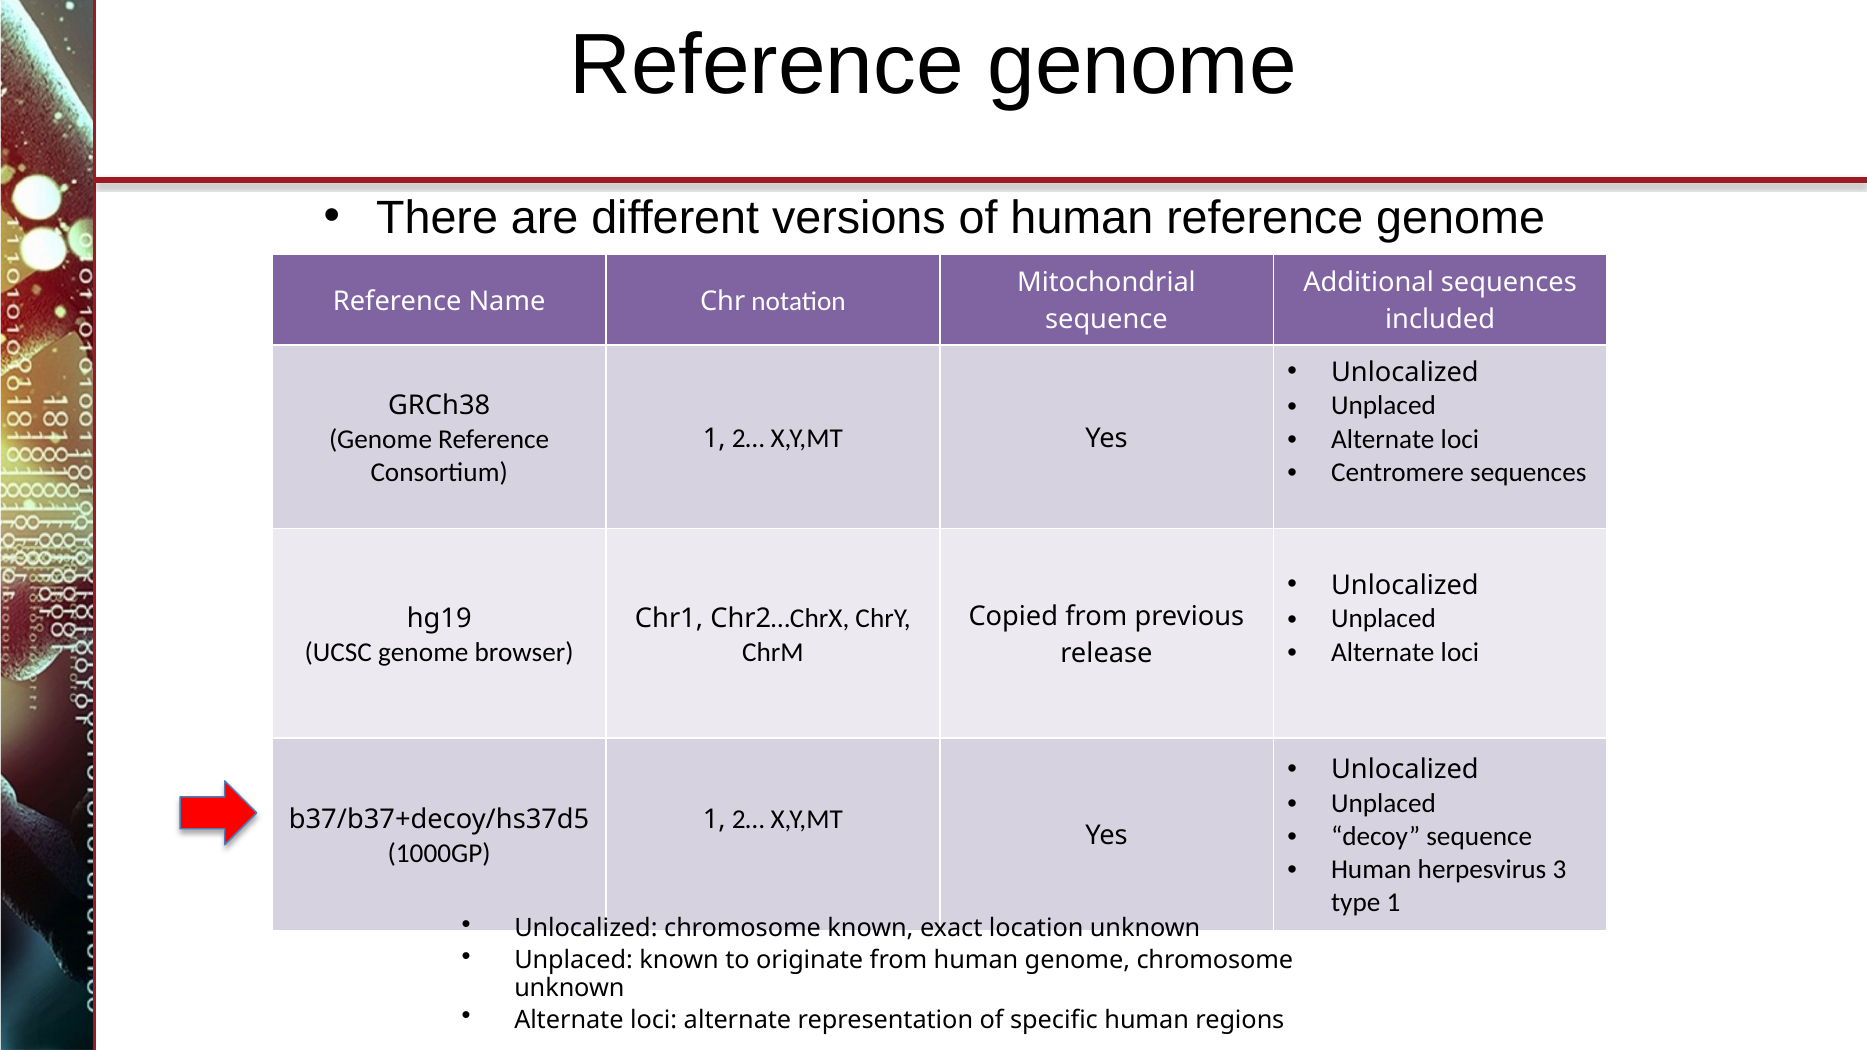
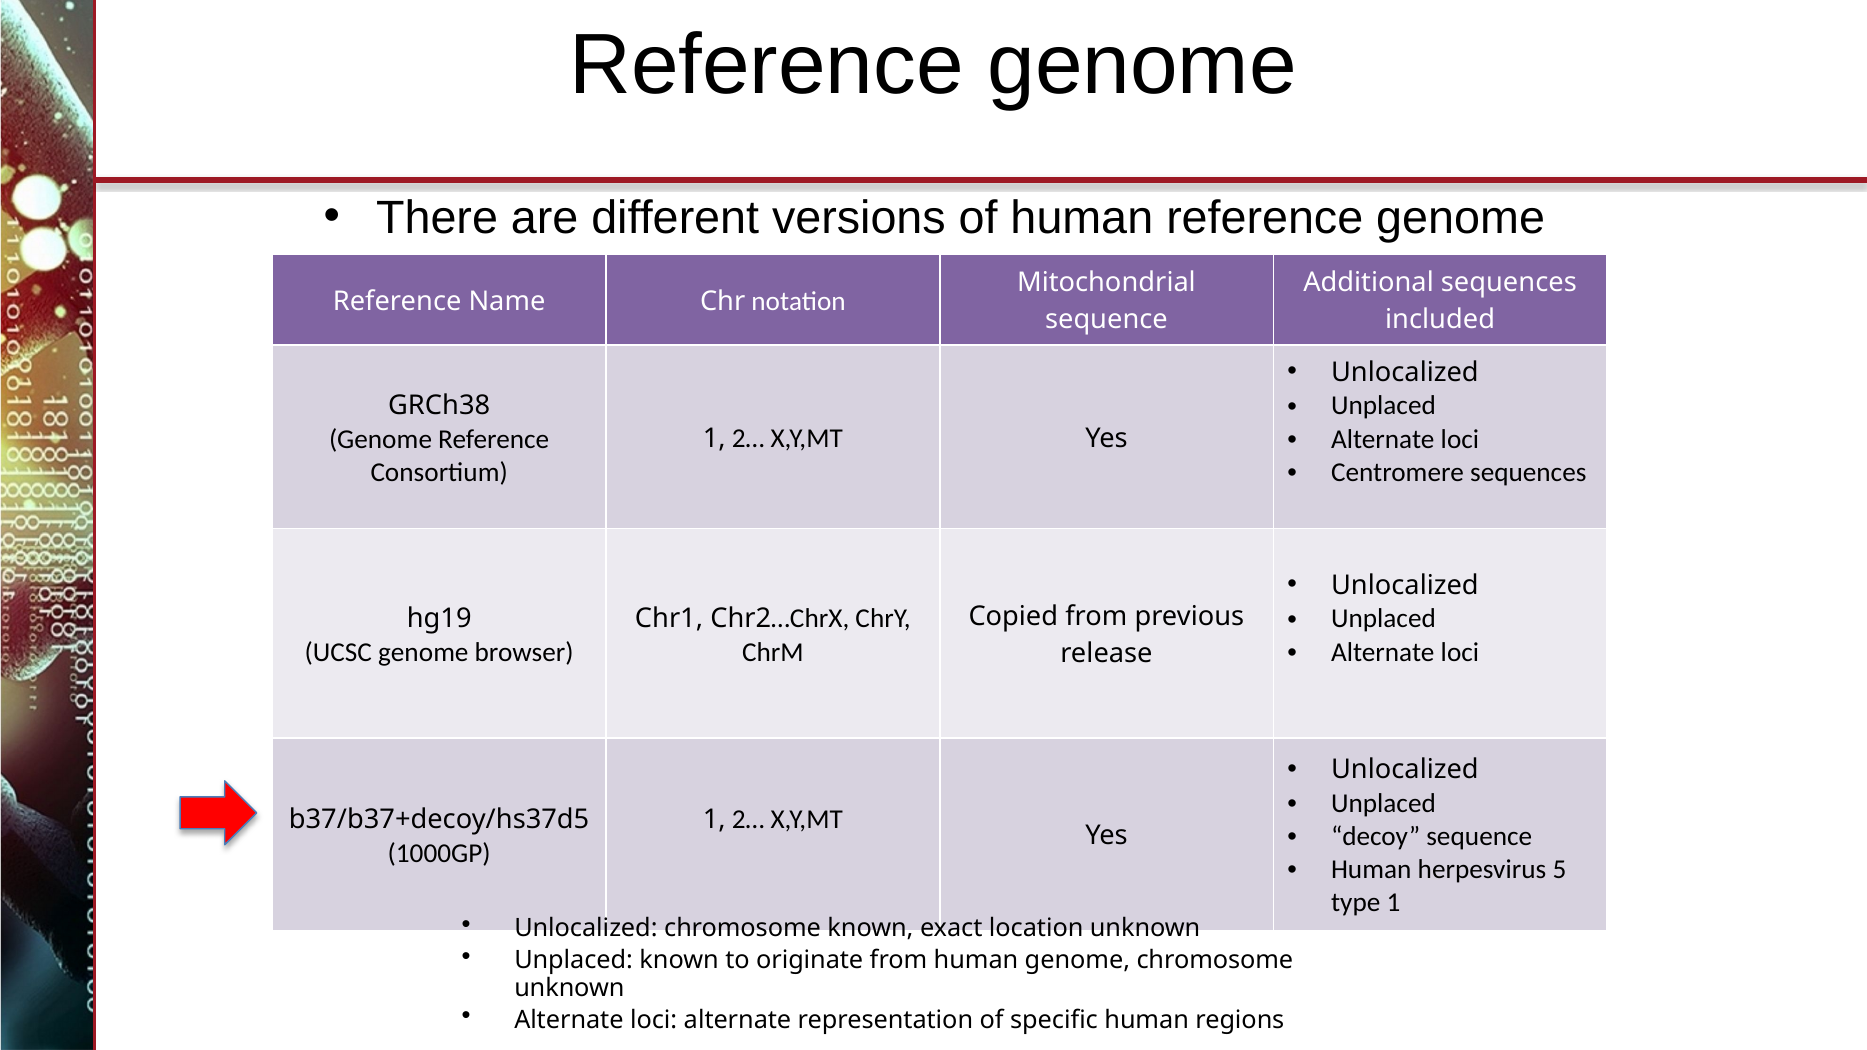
3: 3 -> 5
